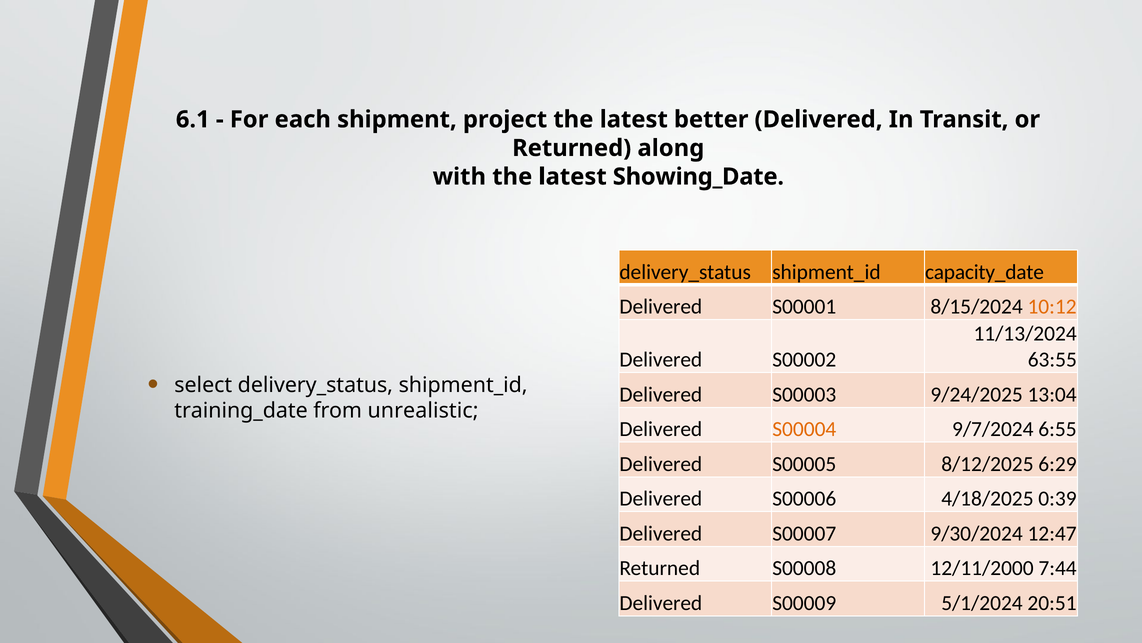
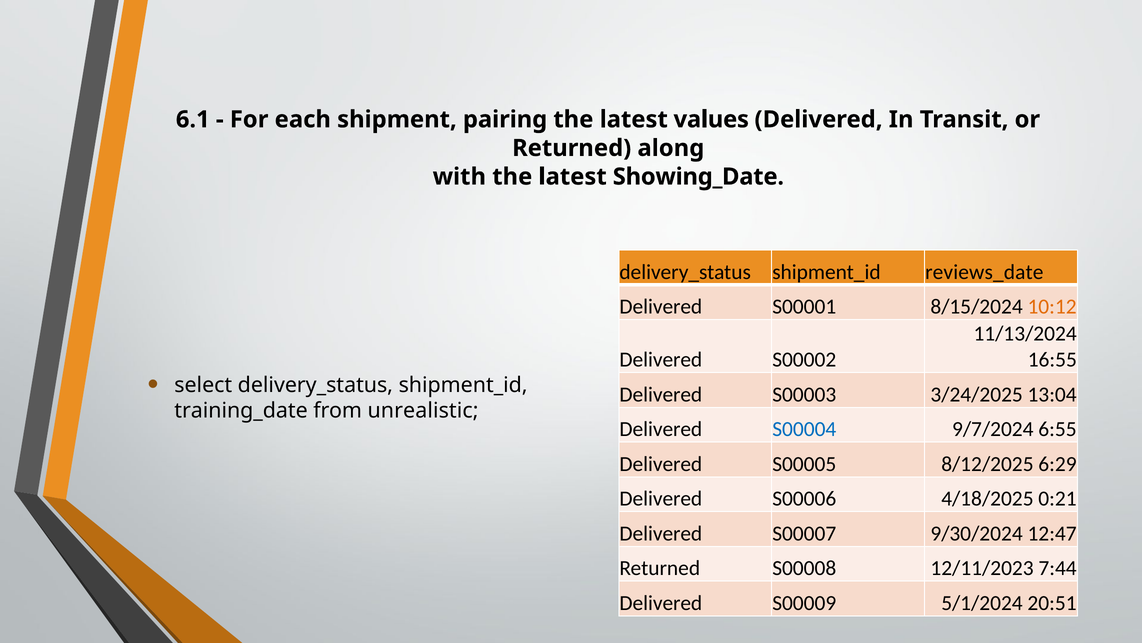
project: project -> pairing
better: better -> values
capacity_date: capacity_date -> reviews_date
63:55: 63:55 -> 16:55
9/24/2025: 9/24/2025 -> 3/24/2025
S00004 colour: orange -> blue
0:39: 0:39 -> 0:21
12/11/2000: 12/11/2000 -> 12/11/2023
